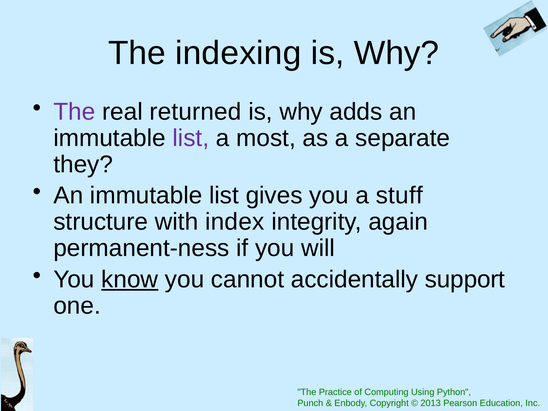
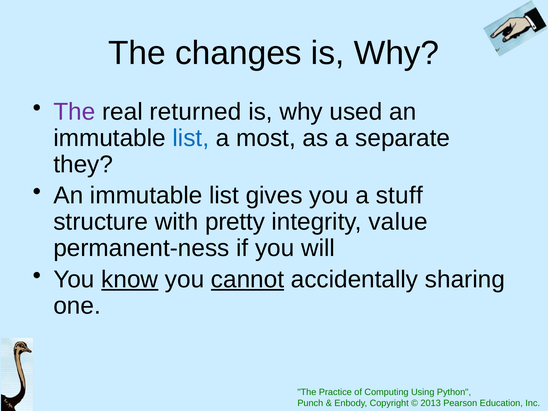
indexing: indexing -> changes
adds: adds -> used
list at (191, 138) colour: purple -> blue
index: index -> pretty
again: again -> value
cannot underline: none -> present
support: support -> sharing
